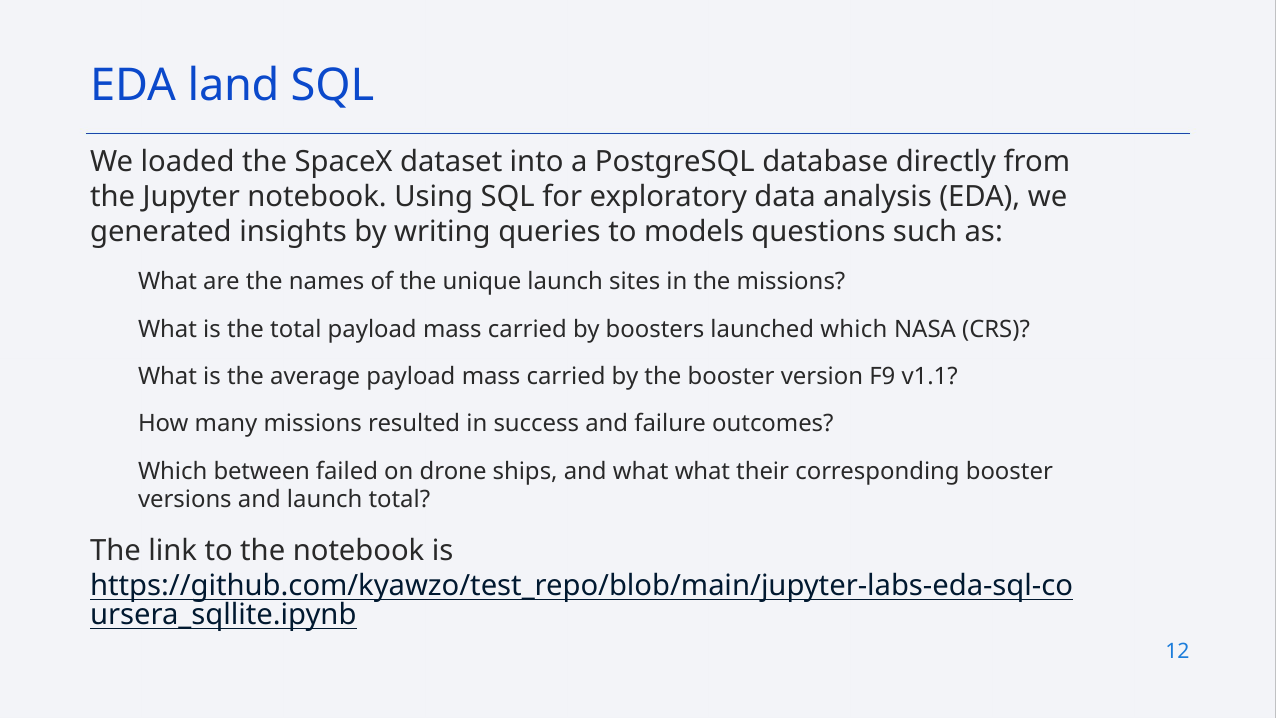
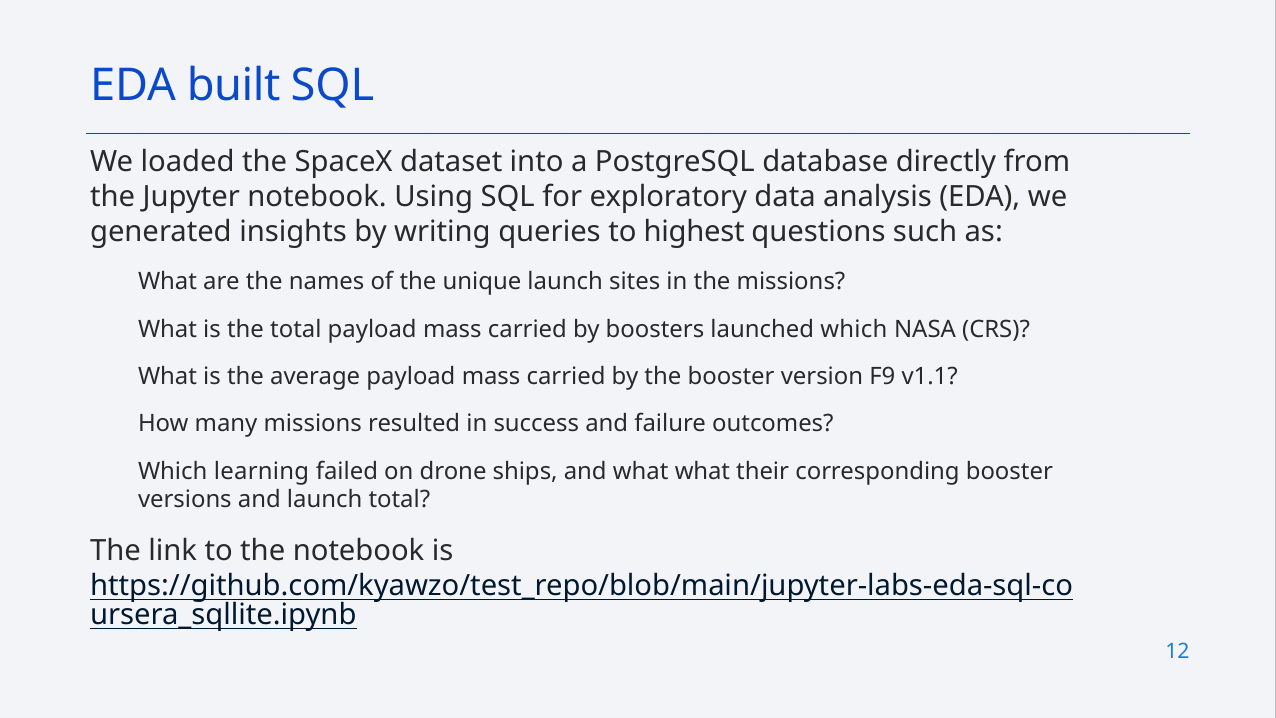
land: land -> built
models: models -> highest
between: between -> learning
